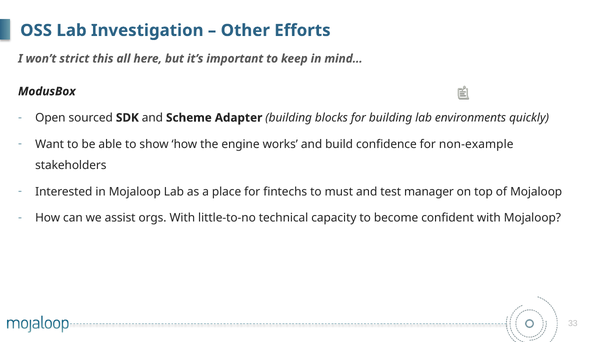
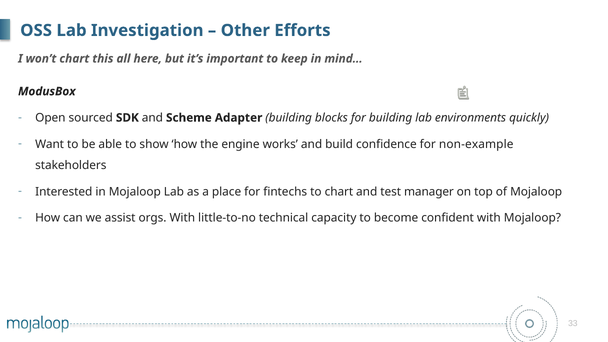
won’t strict: strict -> chart
to must: must -> chart
